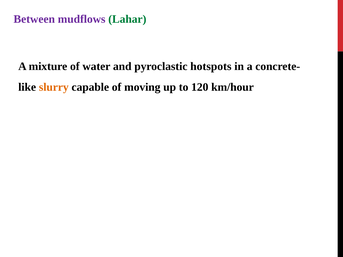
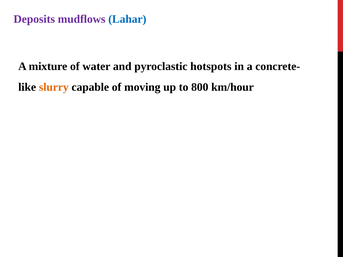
Between: Between -> Deposits
Lahar colour: green -> blue
120: 120 -> 800
